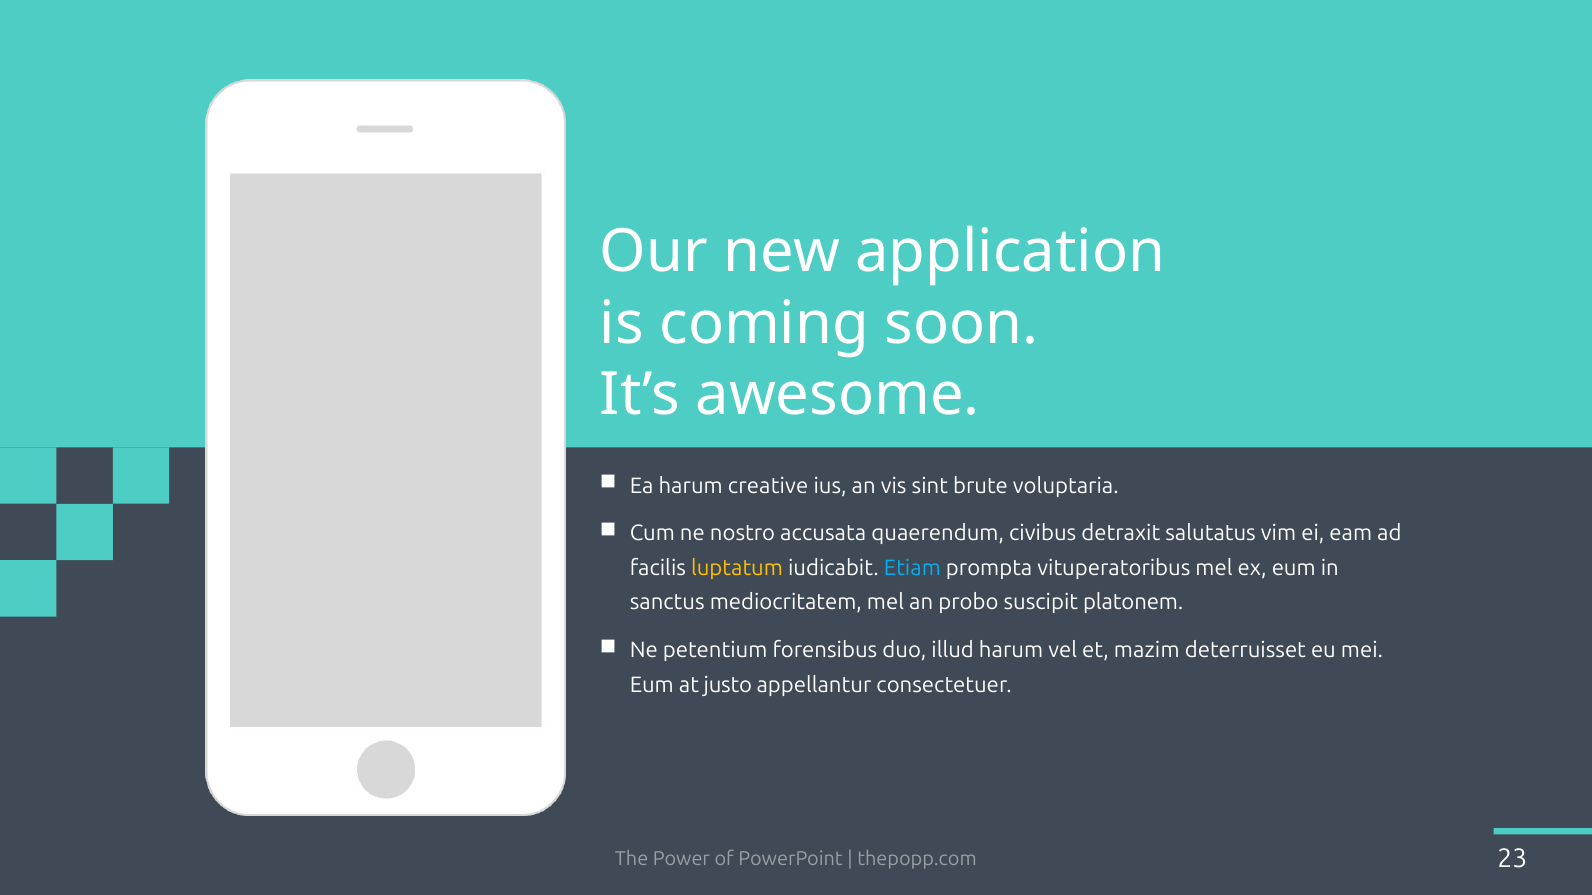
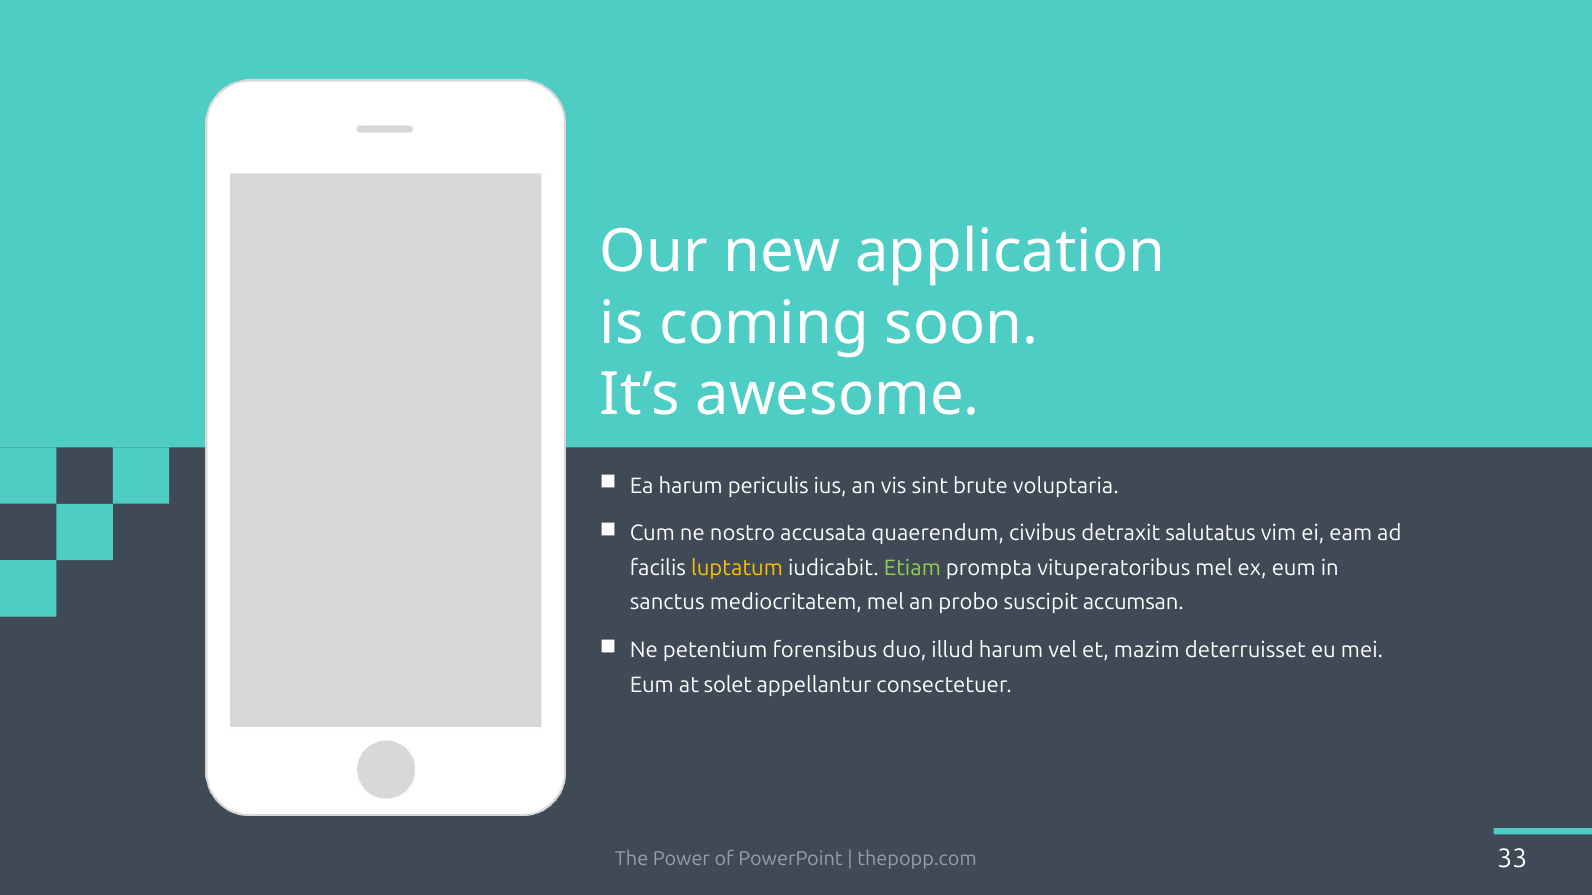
creative: creative -> periculis
Etiam colour: light blue -> light green
platonem: platonem -> accumsan
justo: justo -> solet
23: 23 -> 33
